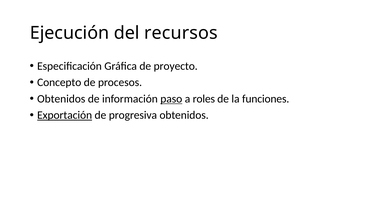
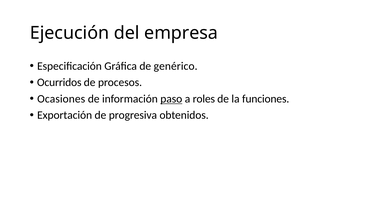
recursos: recursos -> empresa
proyecto: proyecto -> genérico
Concepto: Concepto -> Ocurridos
Obtenidos at (61, 99): Obtenidos -> Ocasiones
Exportación underline: present -> none
